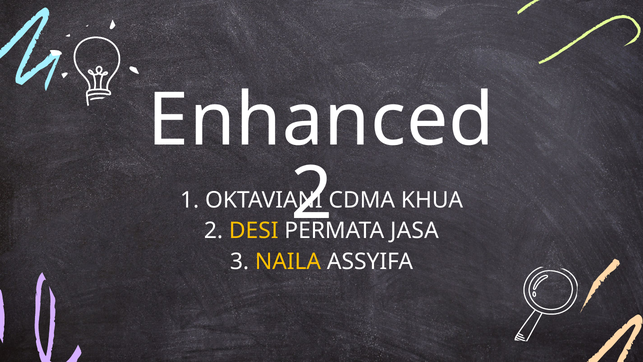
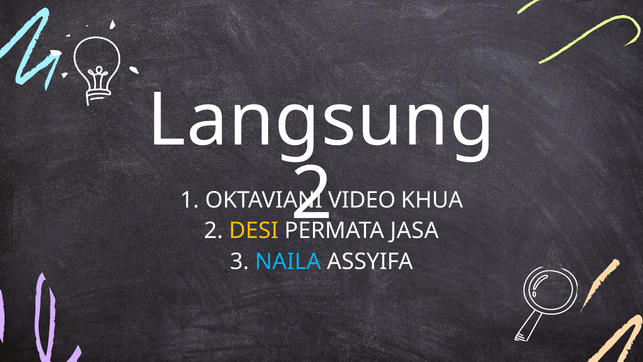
Enhanced: Enhanced -> Langsung
CDMA: CDMA -> VIDEO
NAILA colour: yellow -> light blue
